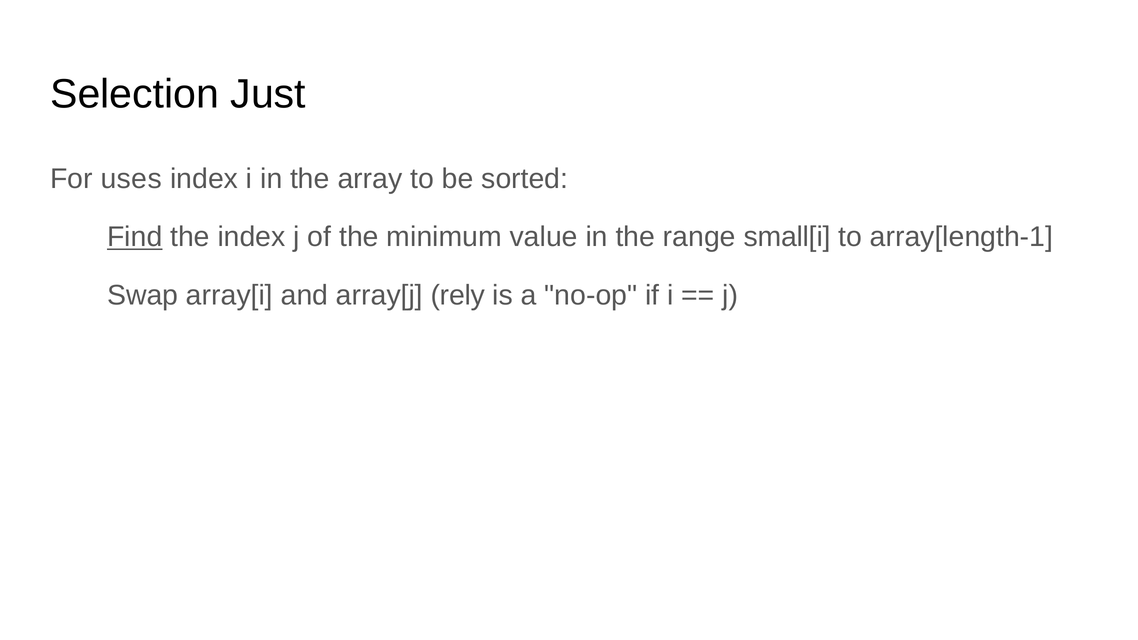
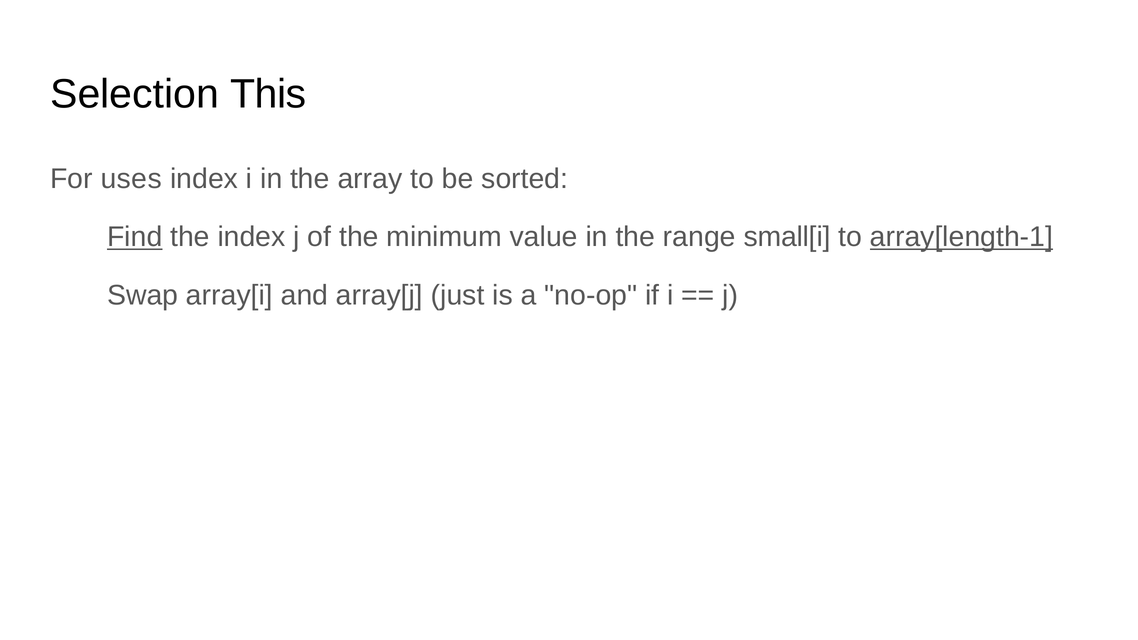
Just: Just -> This
array[length-1 underline: none -> present
rely: rely -> just
